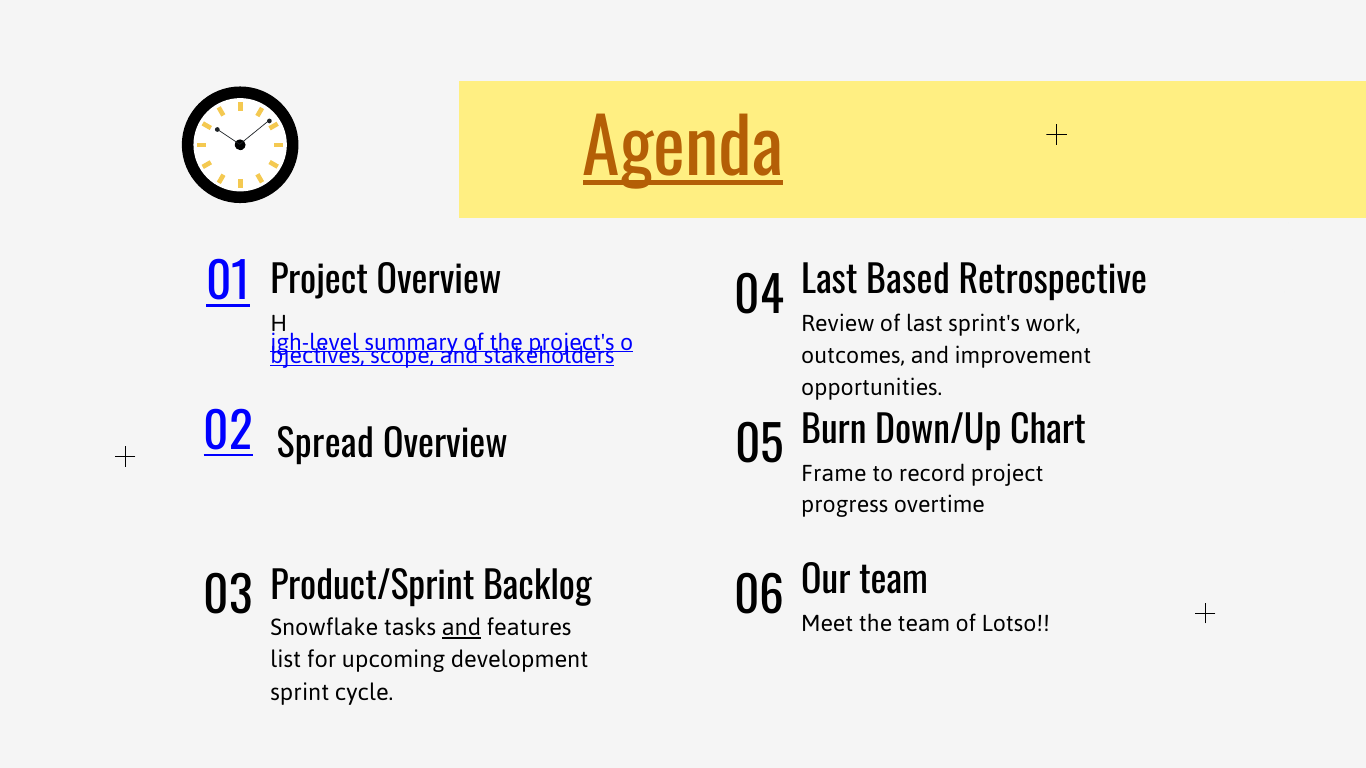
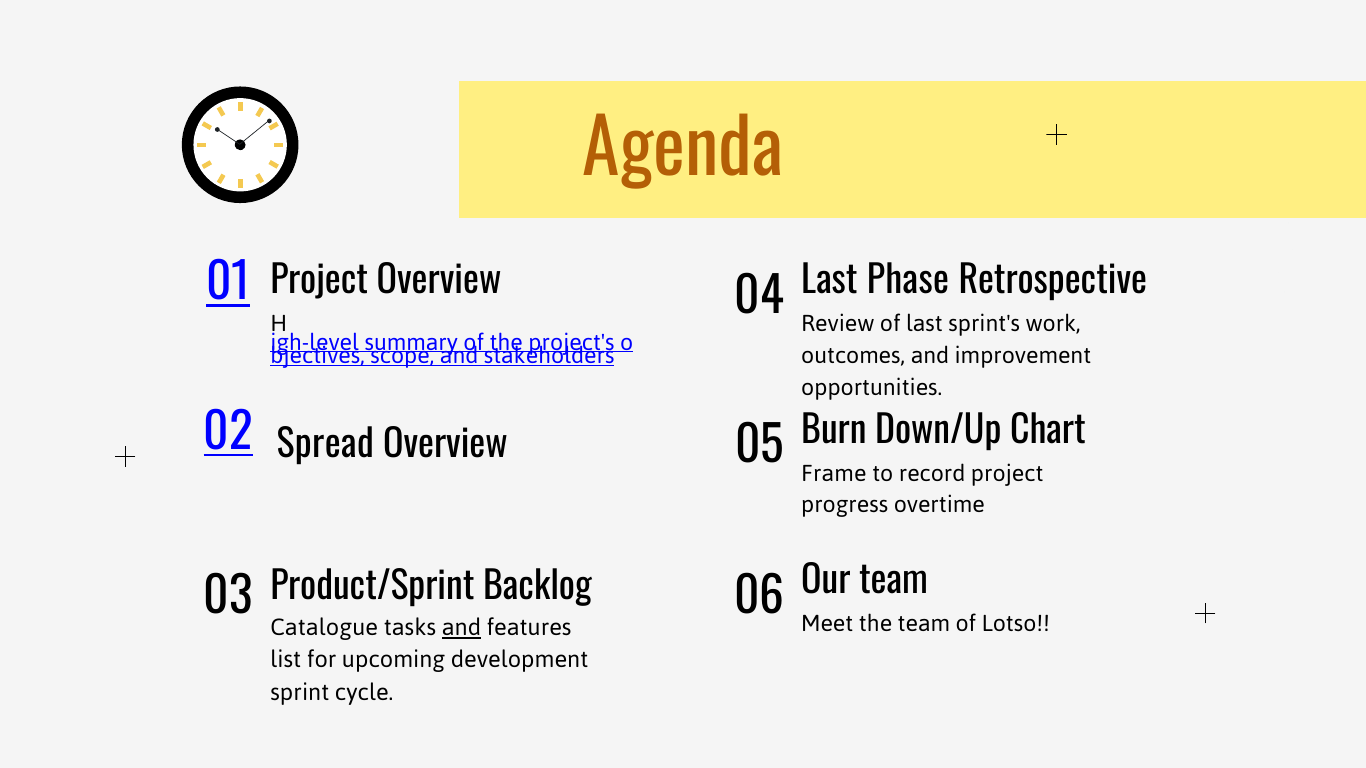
Agenda underline: present -> none
Based: Based -> Phase
Snowflake: Snowflake -> Catalogue
